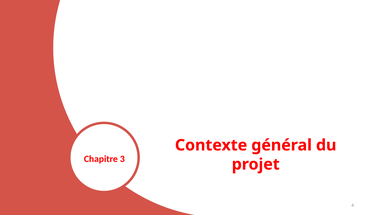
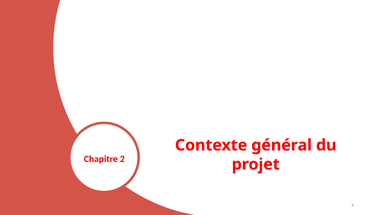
3: 3 -> 2
